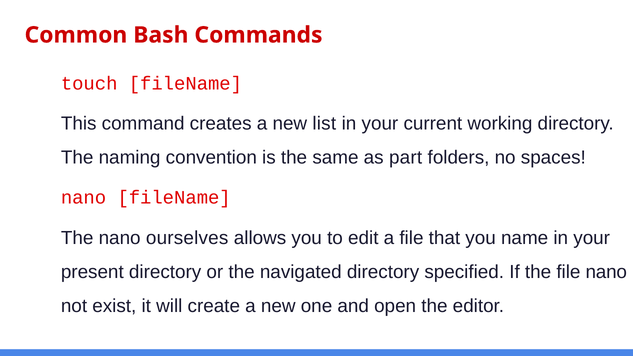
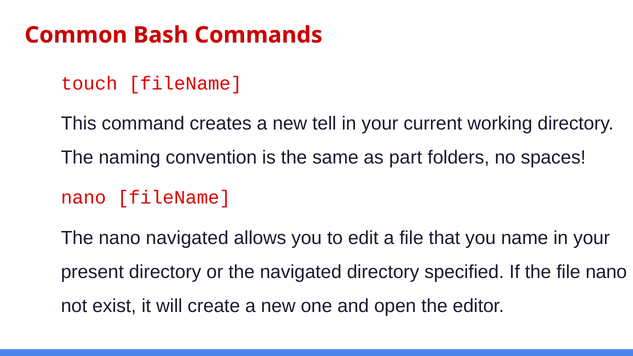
list: list -> tell
nano ourselves: ourselves -> navigated
